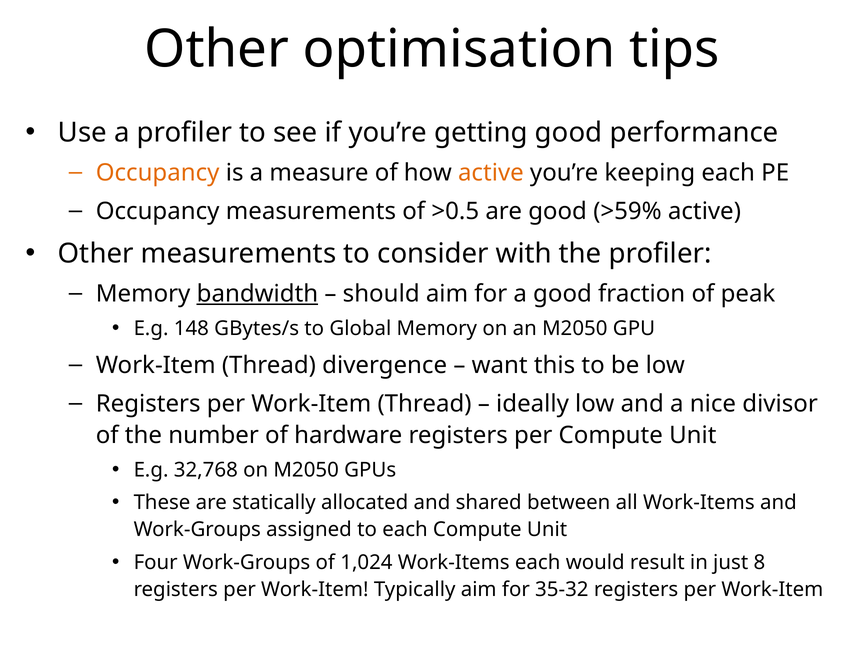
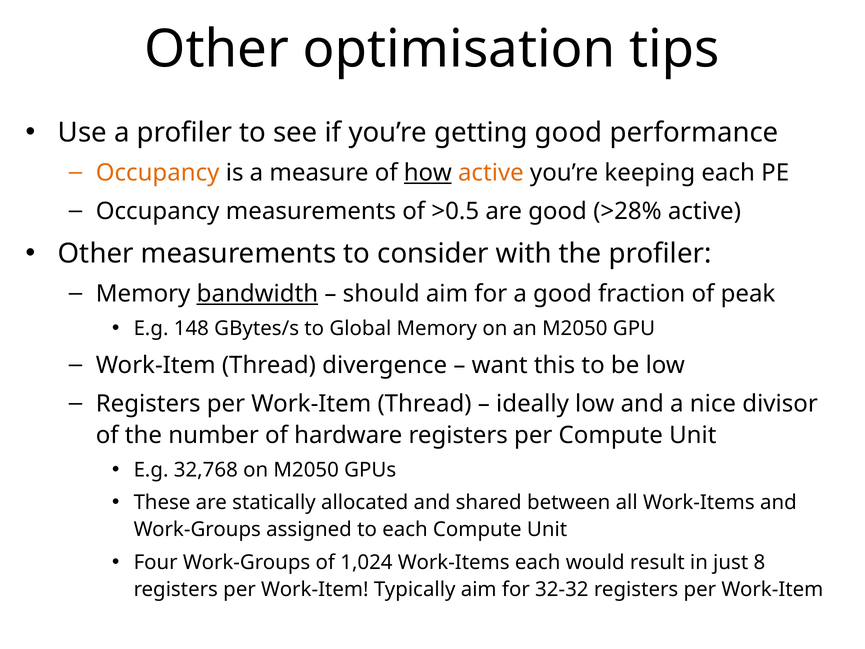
how underline: none -> present
>59%: >59% -> >28%
35-32: 35-32 -> 32-32
